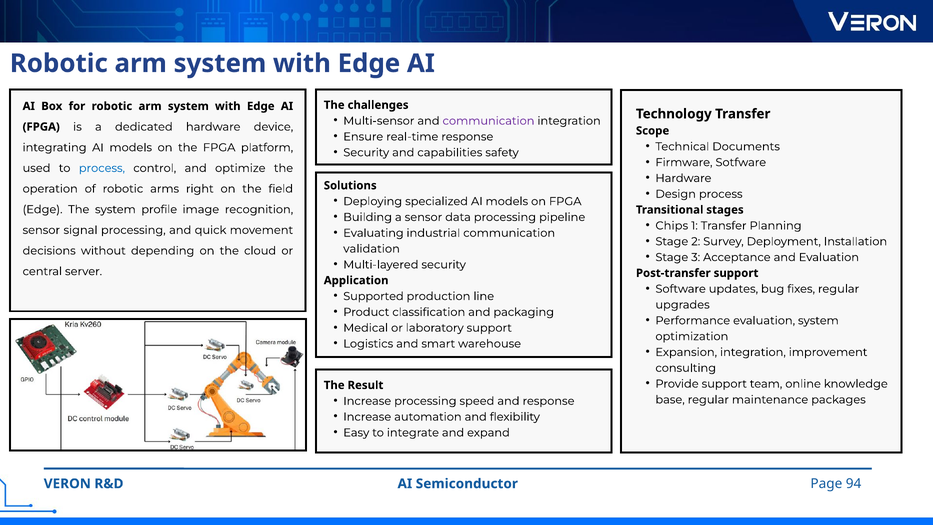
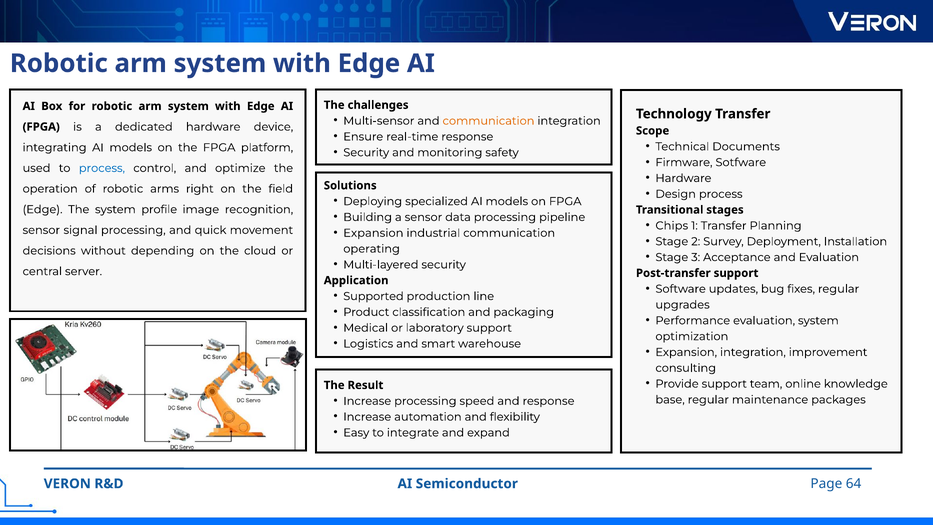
communication at (489, 121) colour: purple -> orange
capabilities: capabilities -> monitoring
Evaluating at (373, 233): Evaluating -> Expansion
validation: validation -> operating
94: 94 -> 64
